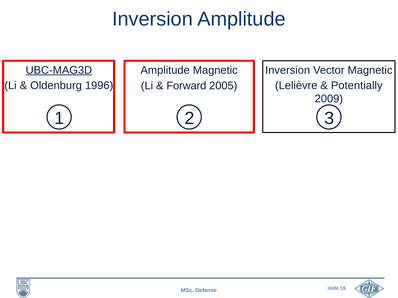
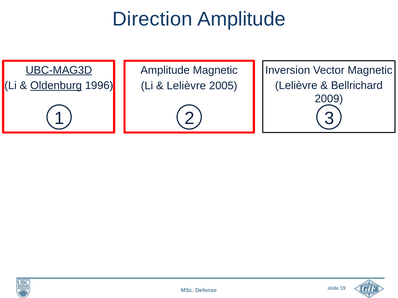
Inversion at (152, 19): Inversion -> Direction
Oldenburg underline: none -> present
Potentially: Potentially -> Bellrichard
Forward at (186, 86): Forward -> Lelièvre
